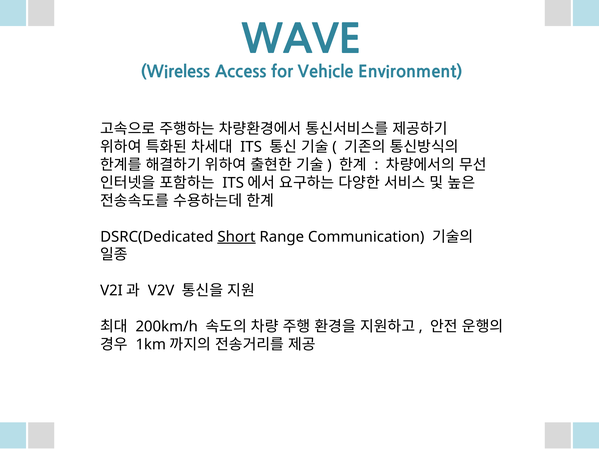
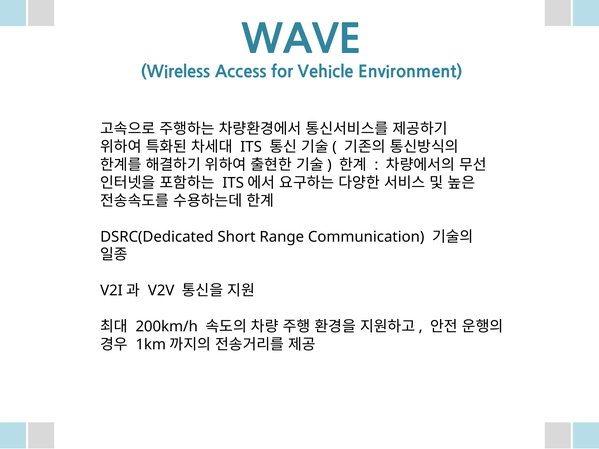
Short underline: present -> none
